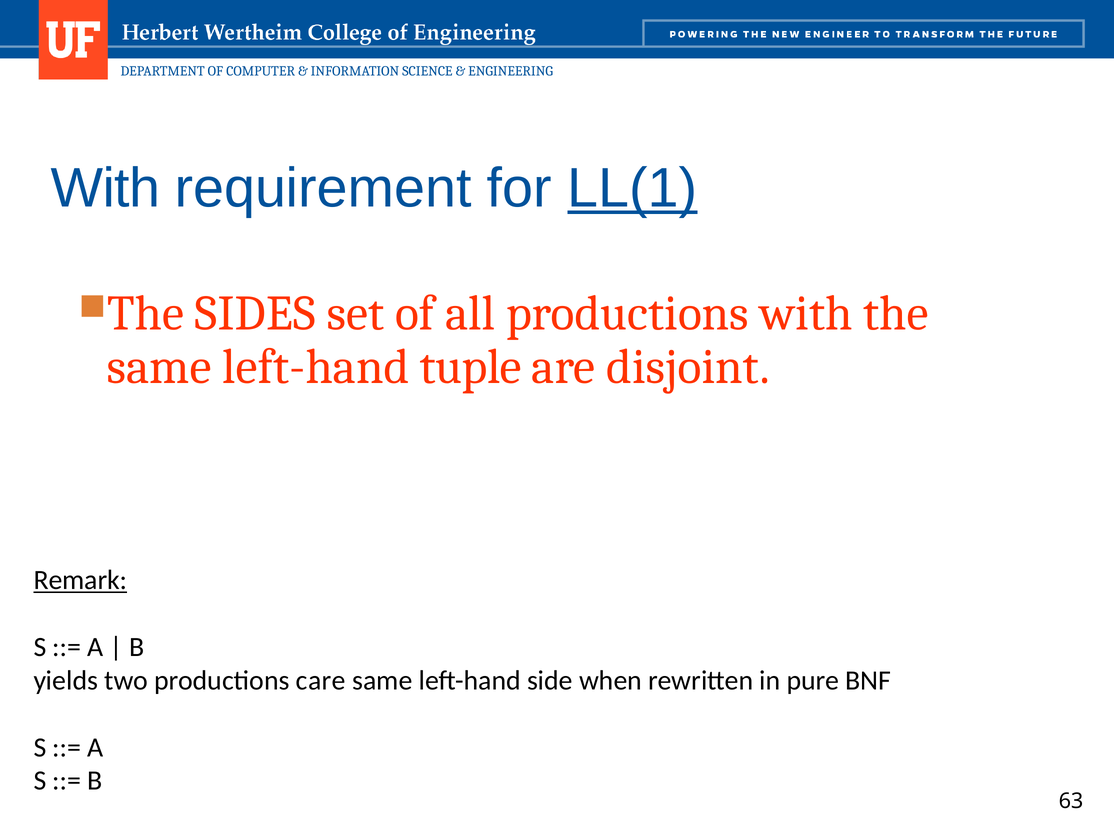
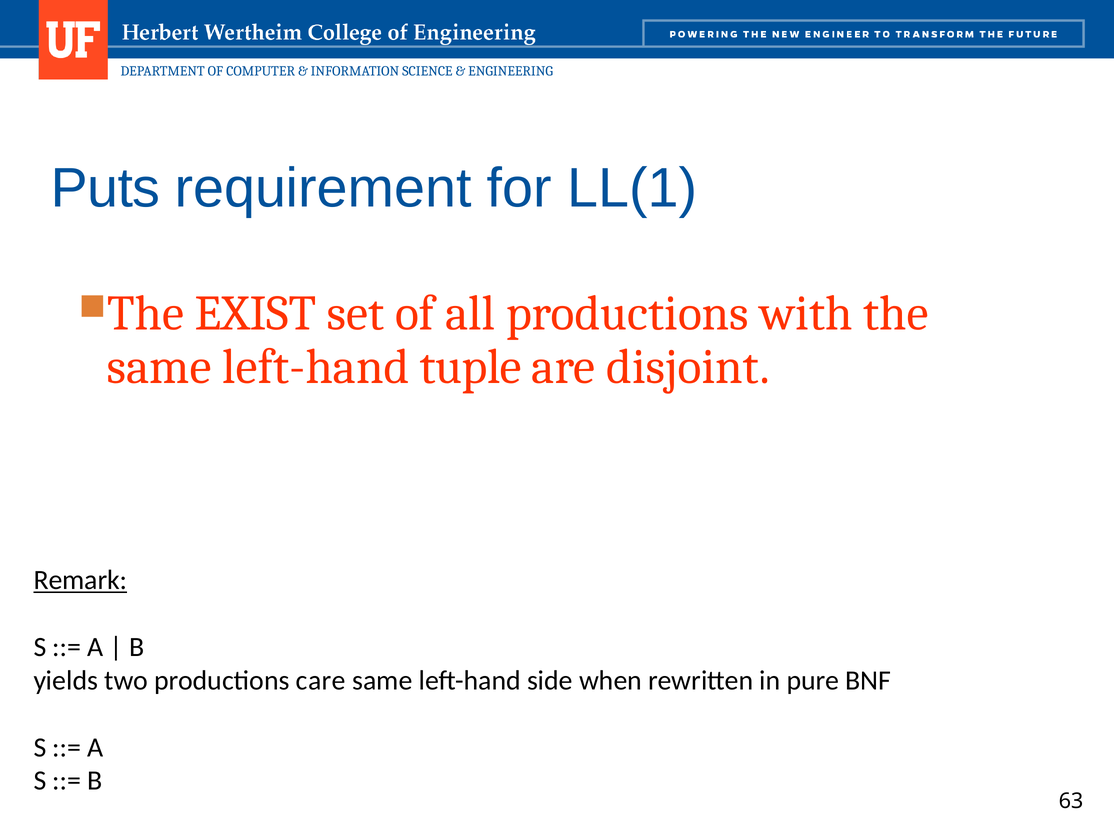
With at (105, 188): With -> Puts
LL(1 underline: present -> none
SIDES: SIDES -> EXIST
